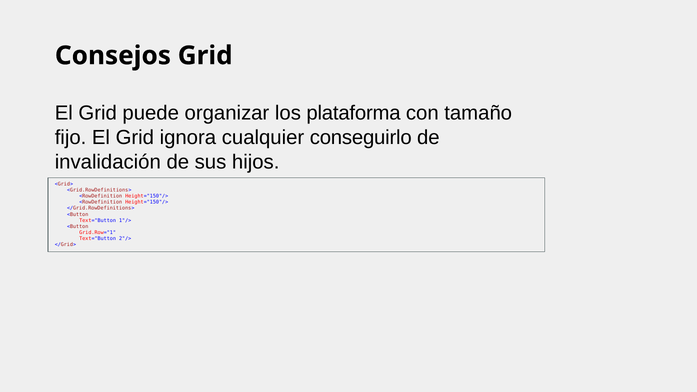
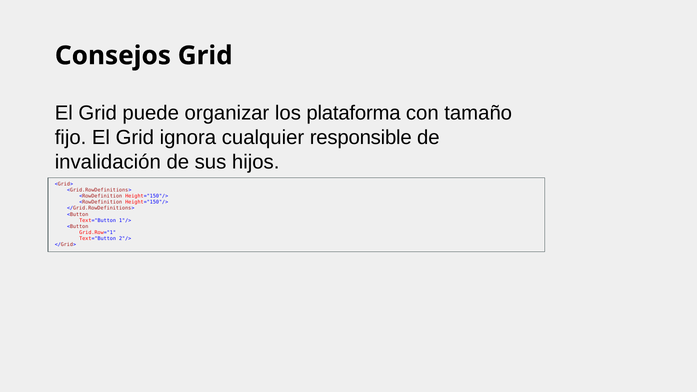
conseguirlo: conseguirlo -> responsible
